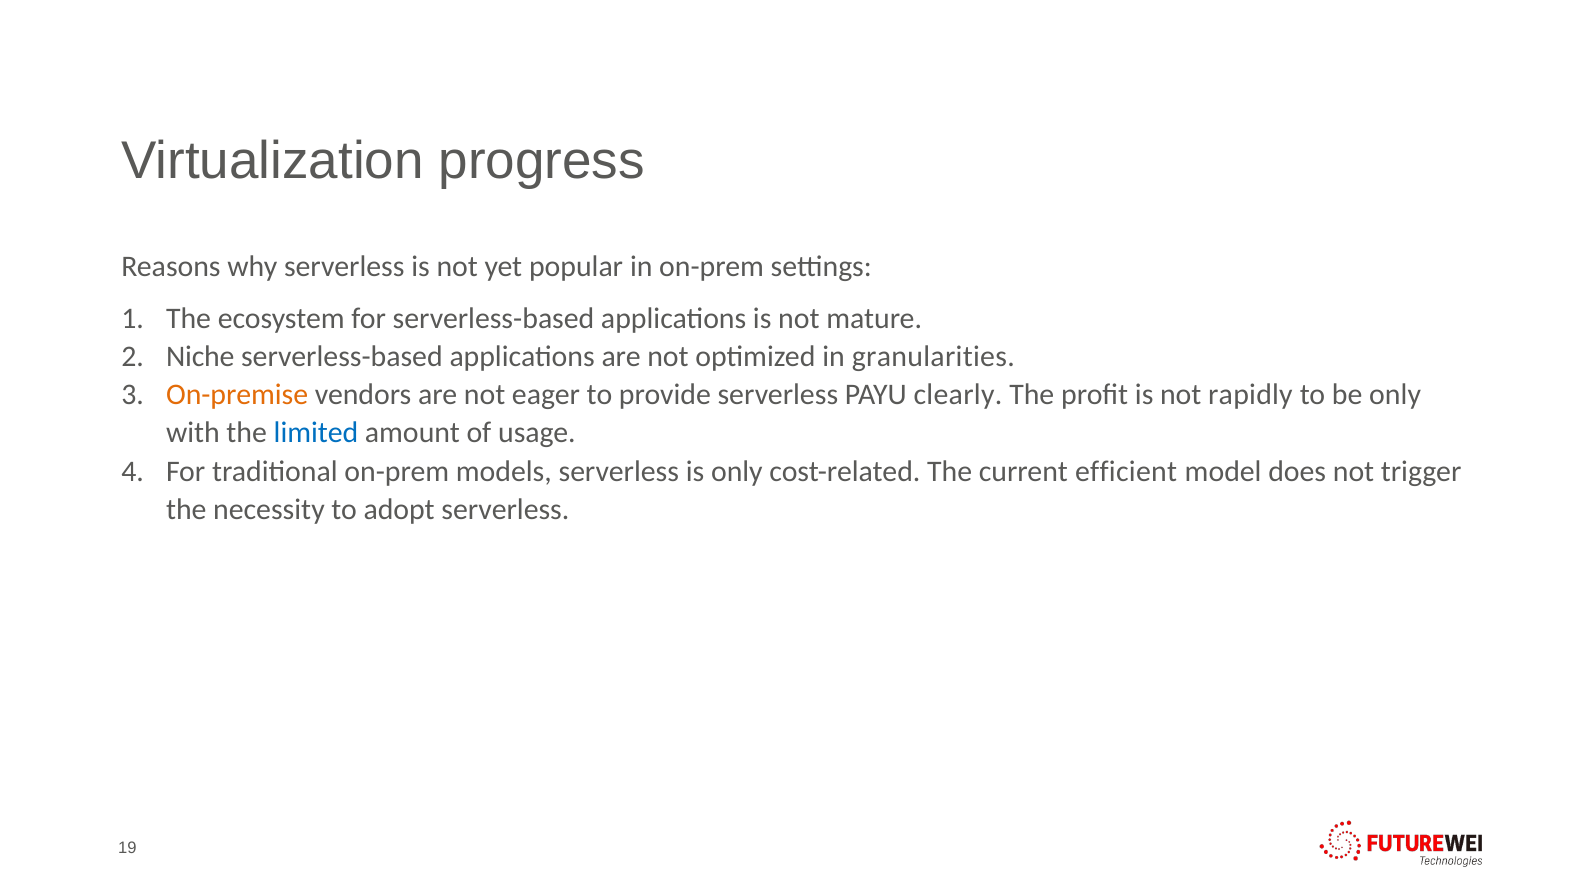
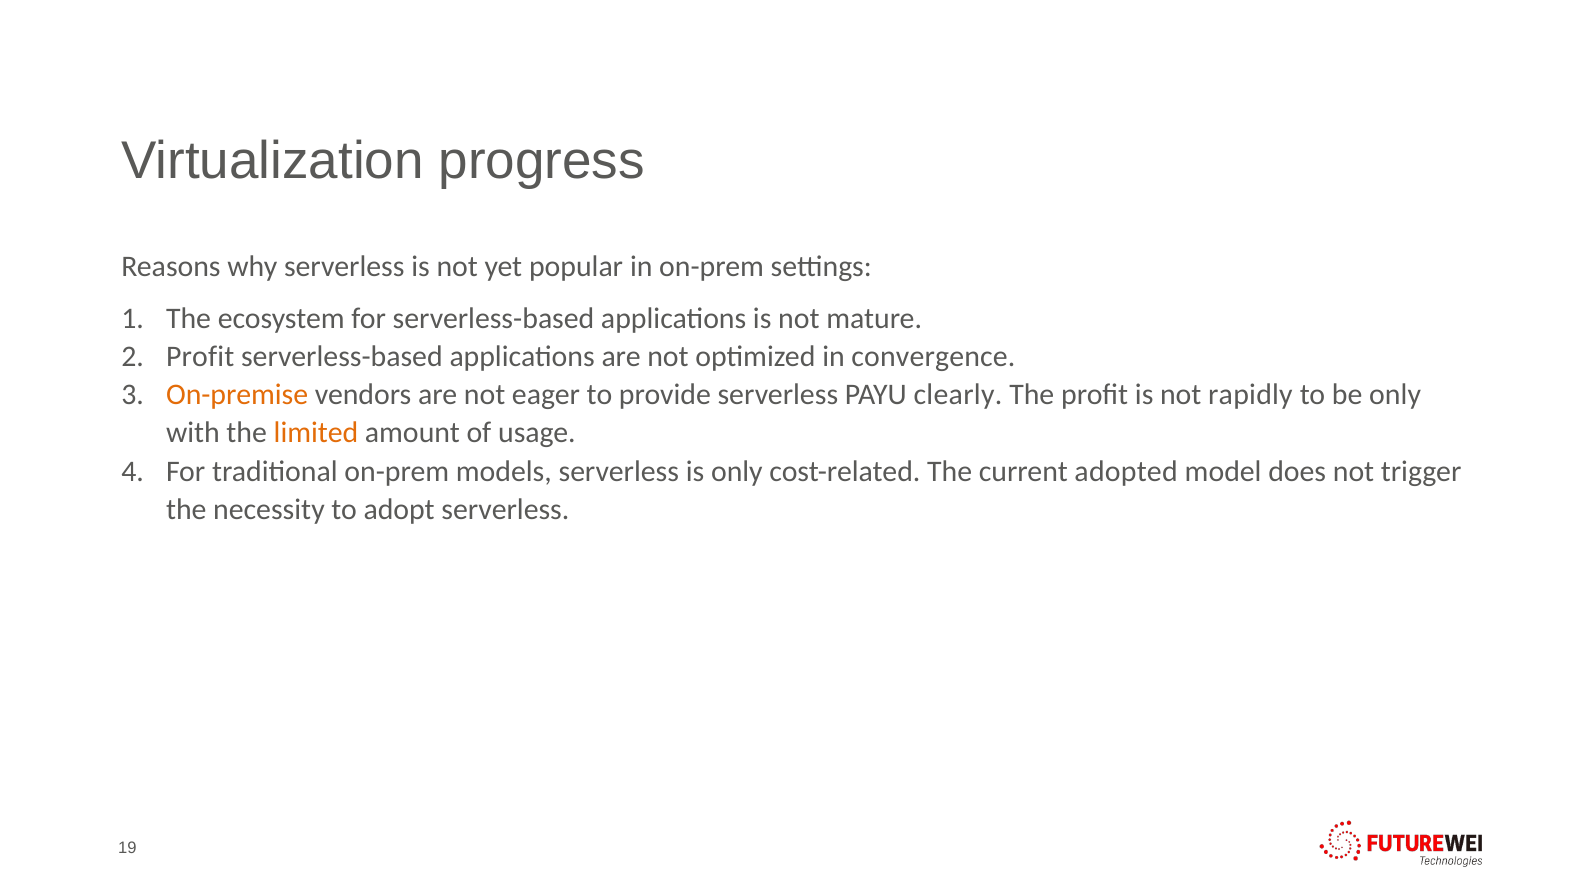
Niche at (200, 356): Niche -> Profit
granularities: granularities -> convergence
limited colour: blue -> orange
efficient: efficient -> adopted
